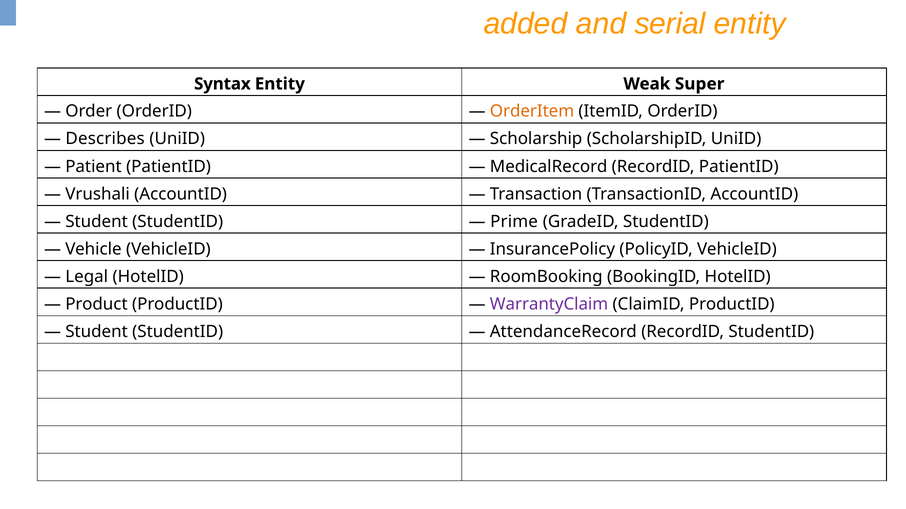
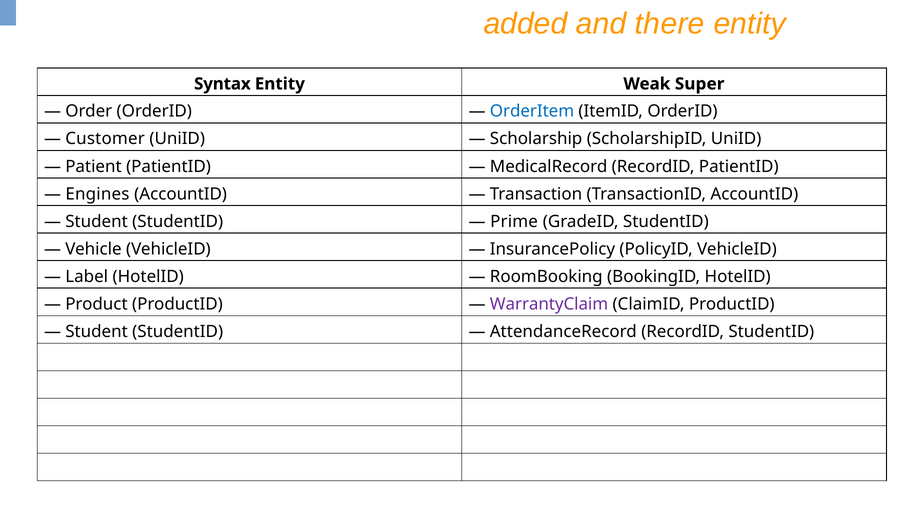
serial: serial -> there
OrderItem colour: orange -> blue
Describes: Describes -> Customer
Vrushali: Vrushali -> Engines
Legal: Legal -> Label
